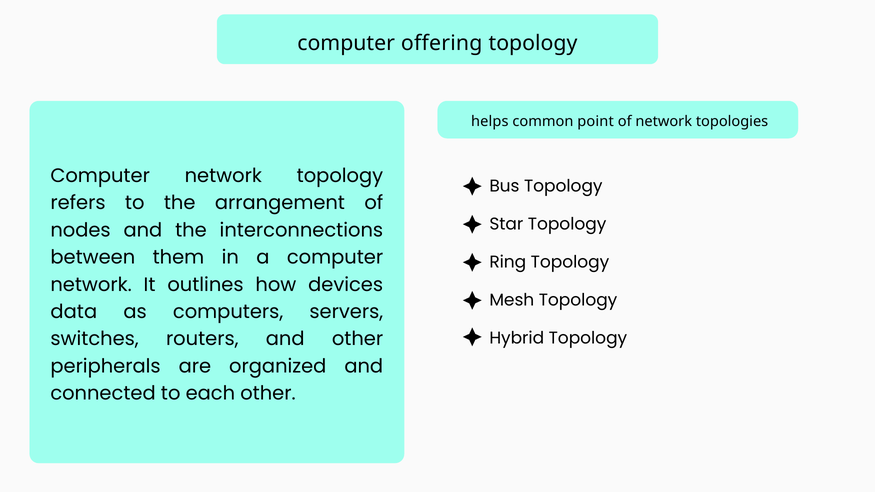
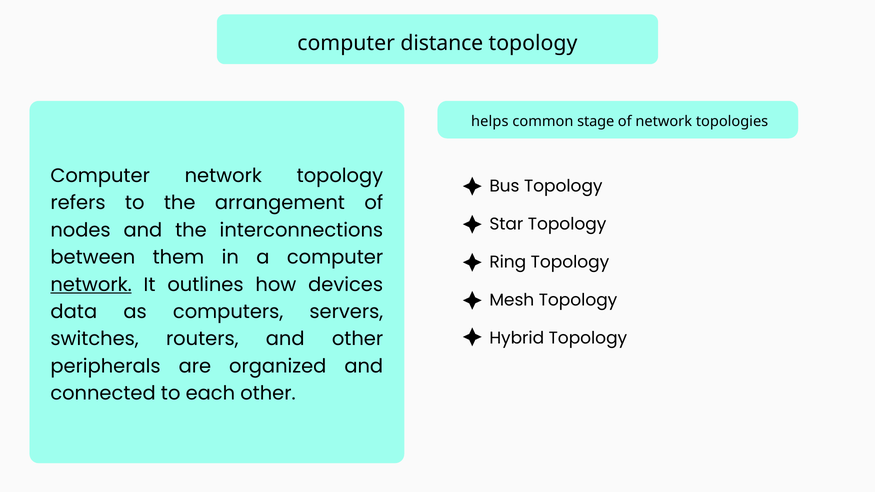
offering: offering -> distance
point: point -> stage
network at (91, 285) underline: none -> present
